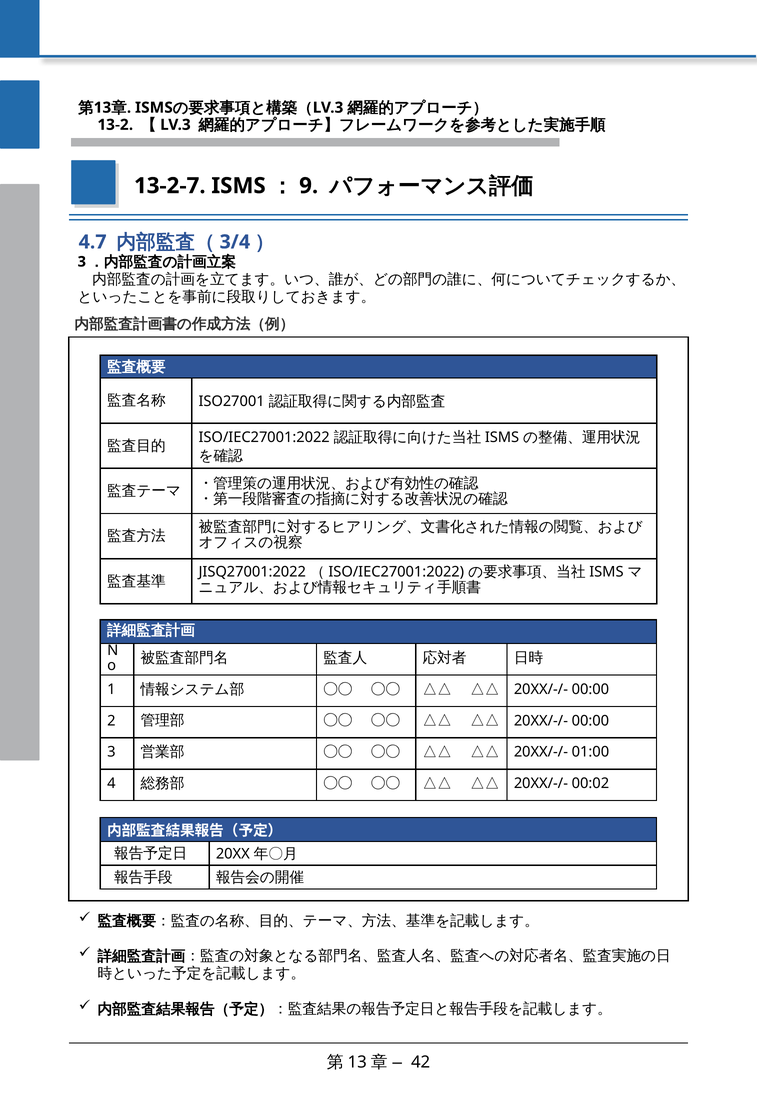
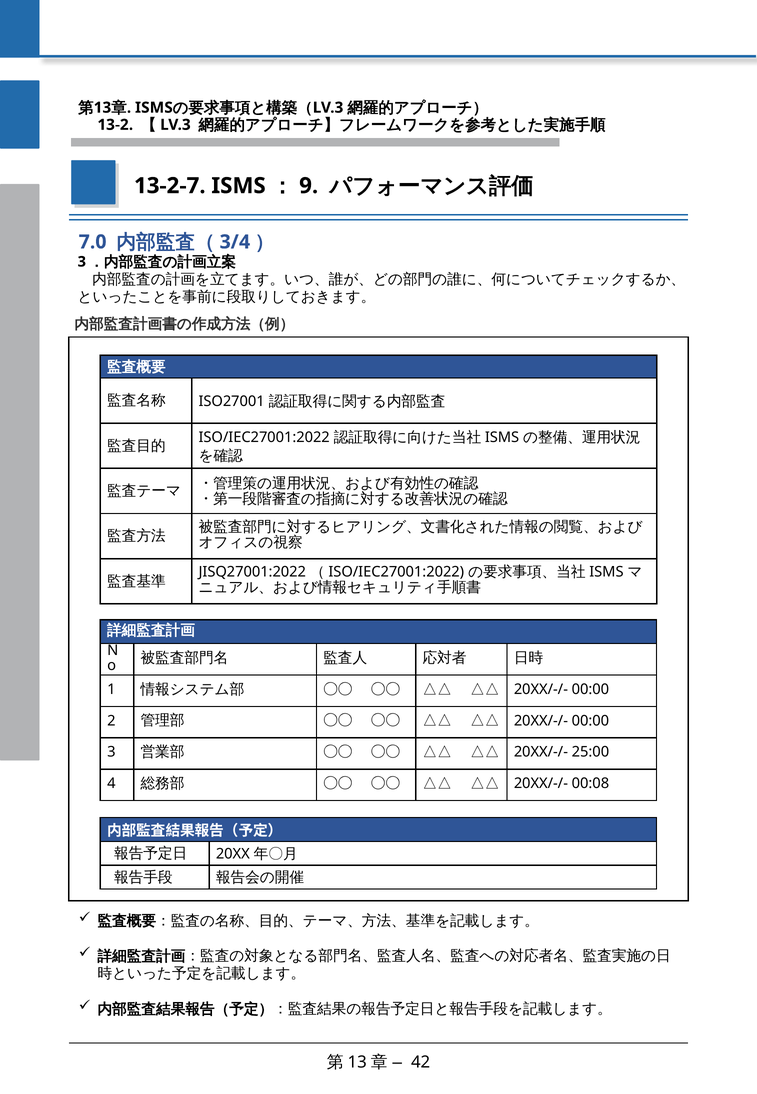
4.7: 4.7 -> 7.0
01:00: 01:00 -> 25:00
00:02: 00:02 -> 00:08
